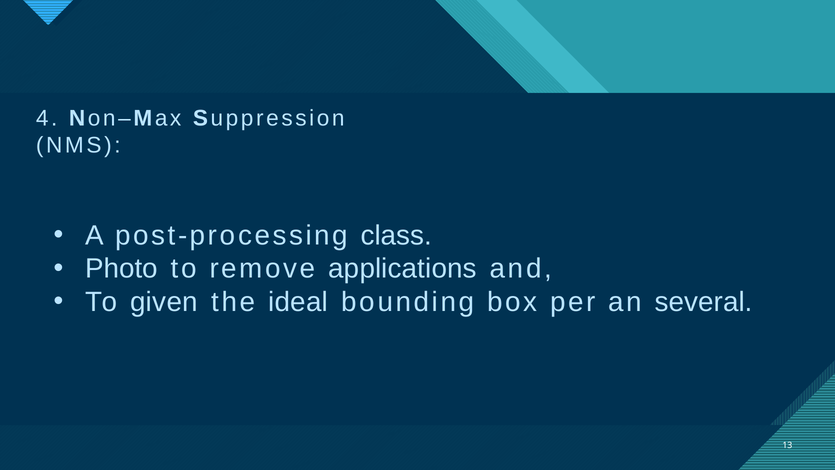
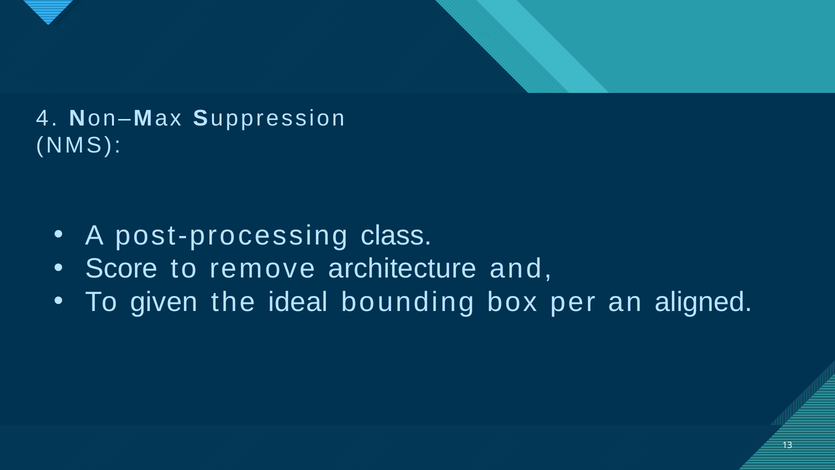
Photo: Photo -> Score
applications: applications -> architecture
several: several -> aligned
